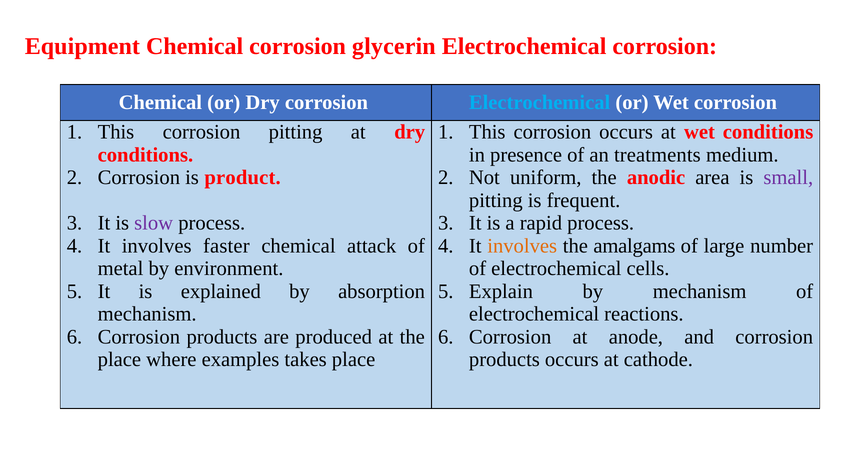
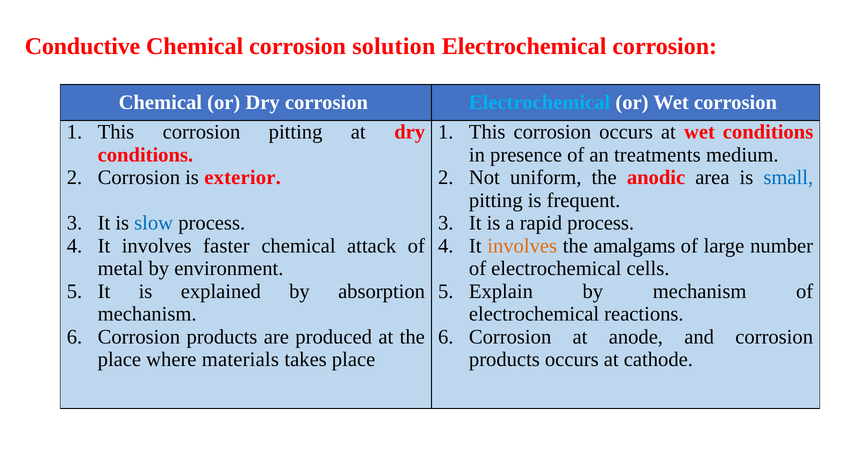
Equipment: Equipment -> Conductive
glycerin: glycerin -> solution
product: product -> exterior
small colour: purple -> blue
slow colour: purple -> blue
examples: examples -> materials
